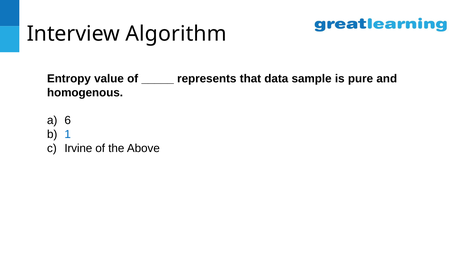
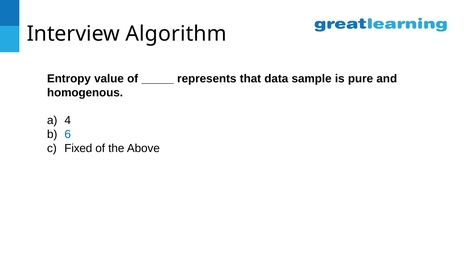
6: 6 -> 4
1: 1 -> 6
Irvine: Irvine -> Fixed
